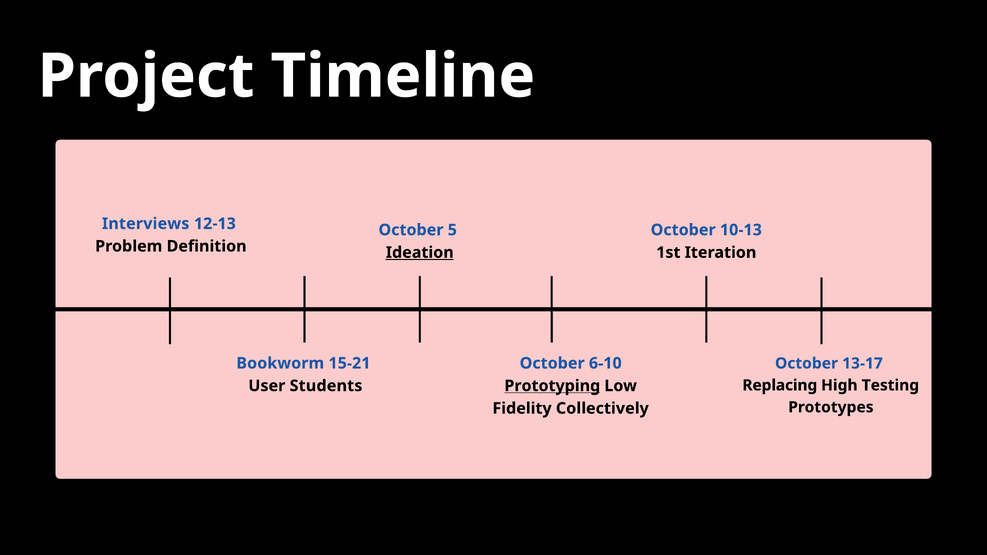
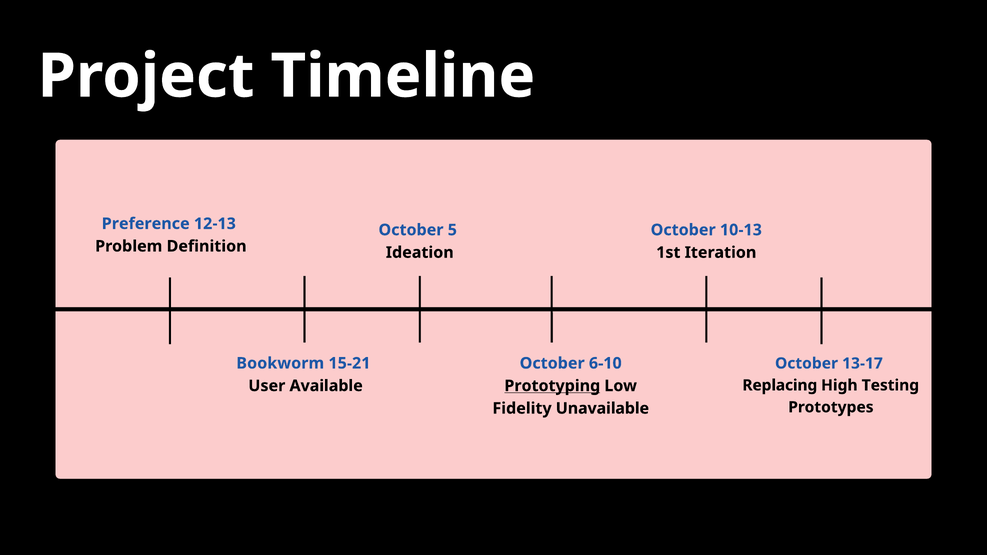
Interviews: Interviews -> Preference
Ideation underline: present -> none
Students: Students -> Available
Collectively: Collectively -> Unavailable
